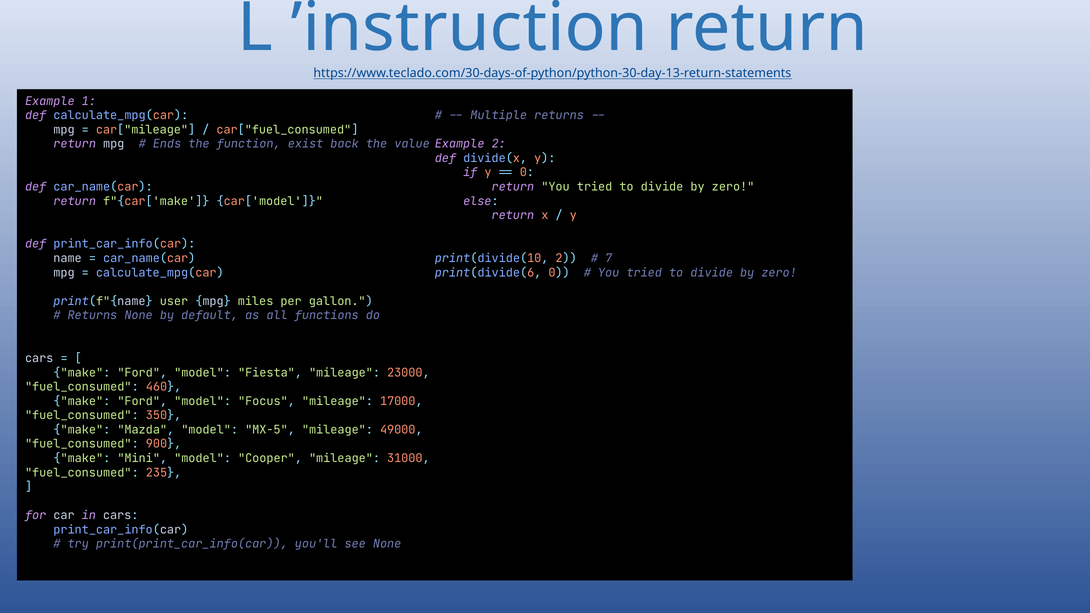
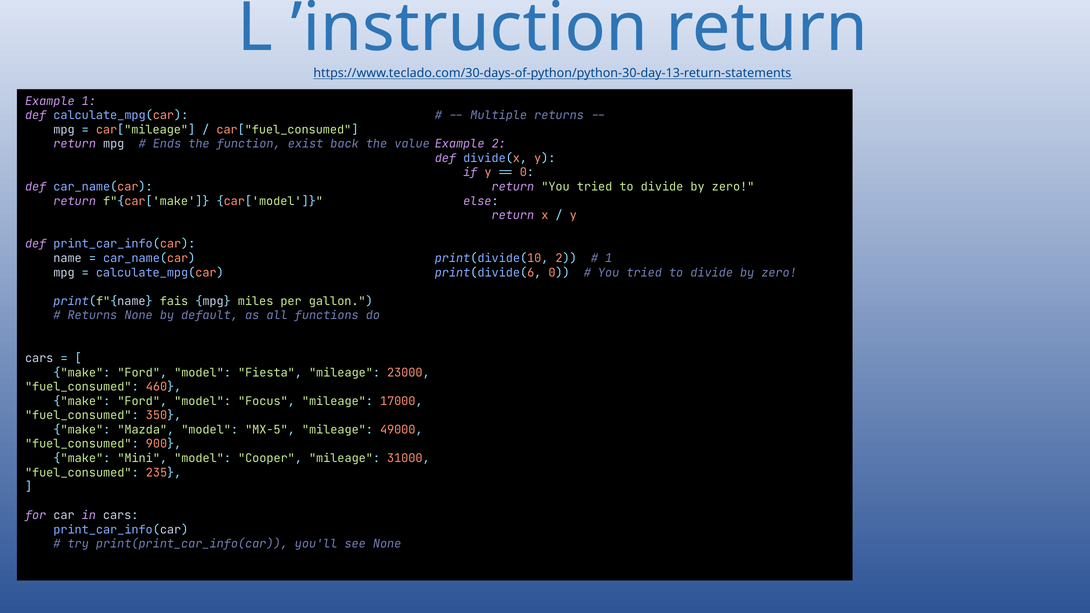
7 at (609, 258): 7 -> 1
user: user -> fais
